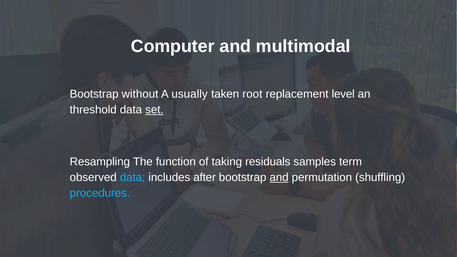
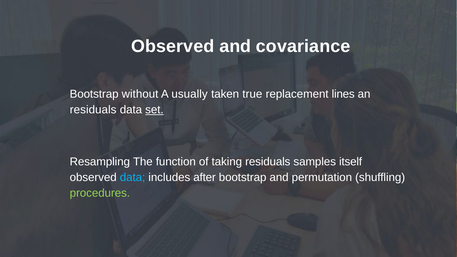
Computer at (173, 46): Computer -> Observed
multimodal: multimodal -> covariance
root: root -> true
level: level -> lines
threshold at (93, 110): threshold -> residuals
term: term -> itself
and at (279, 177) underline: present -> none
procedures colour: light blue -> light green
